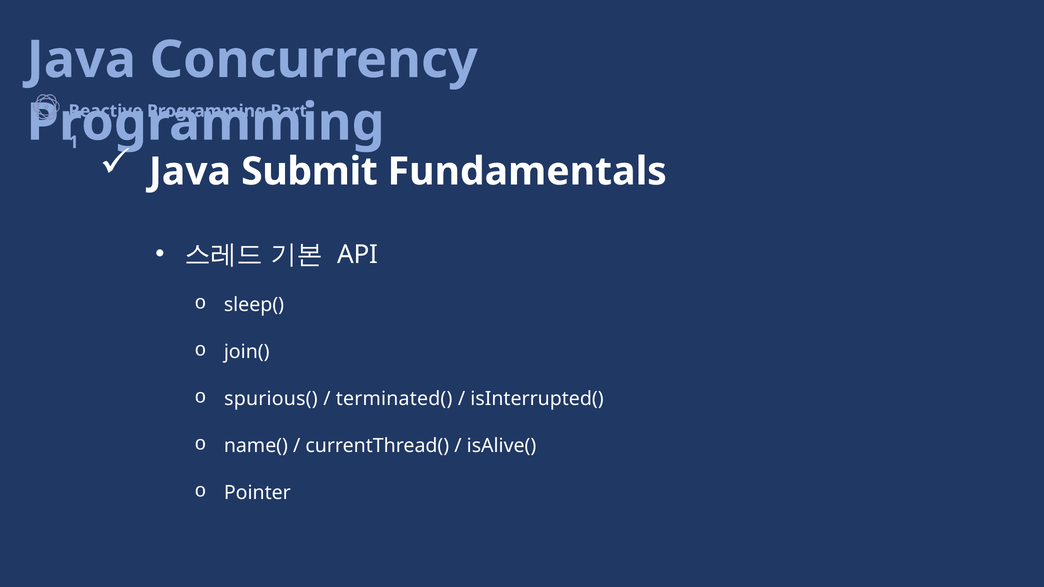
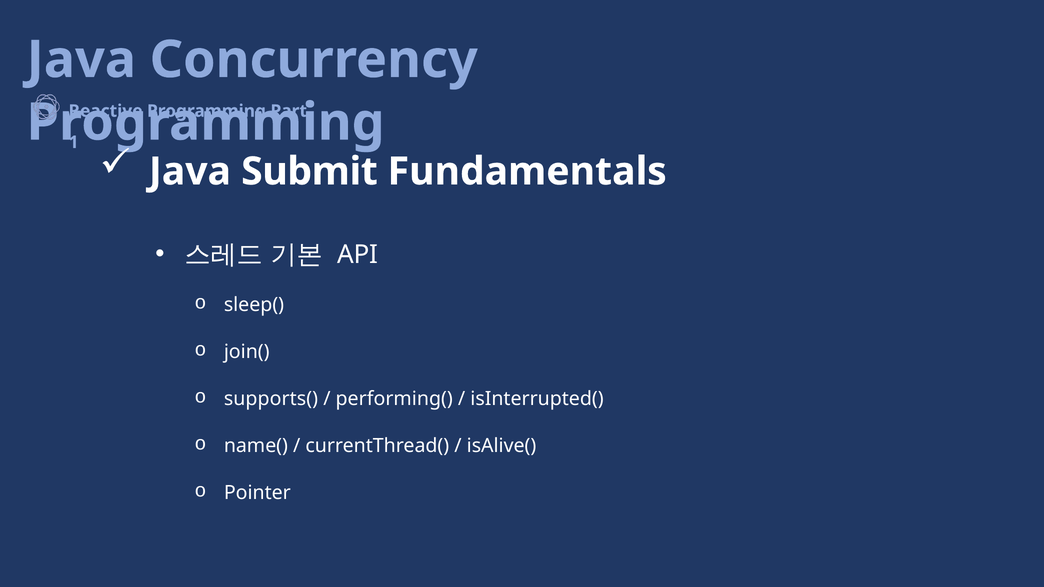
spurious(: spurious( -> supports(
terminated(: terminated( -> performing(
